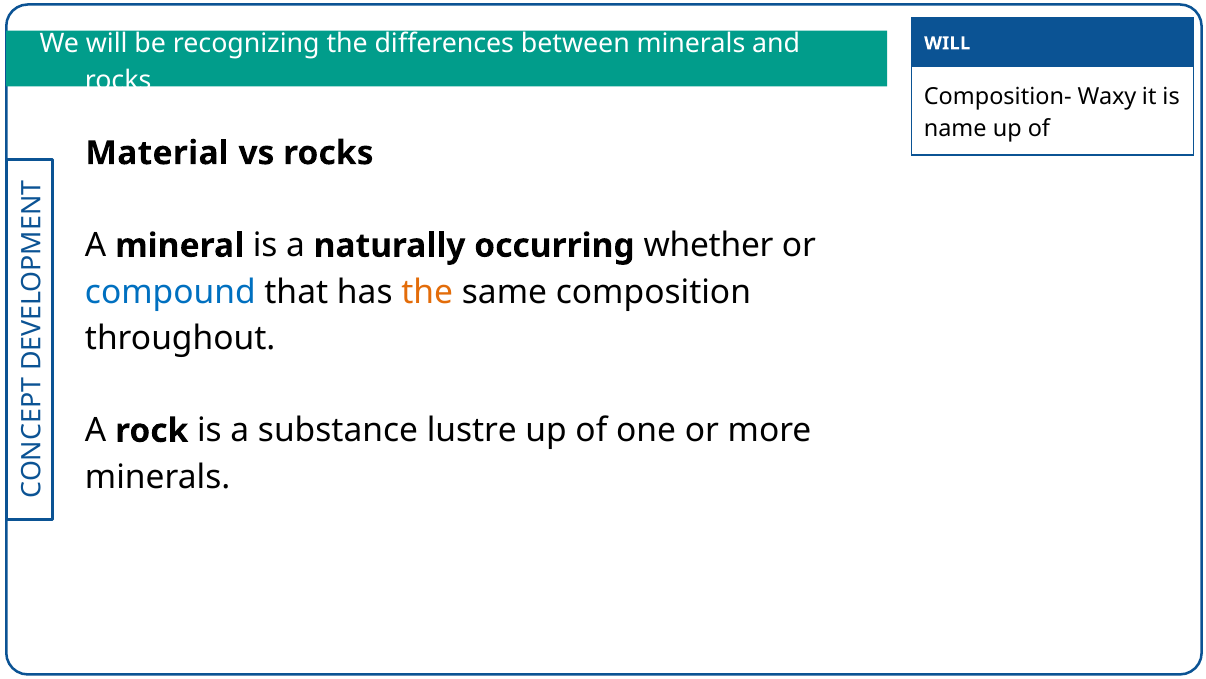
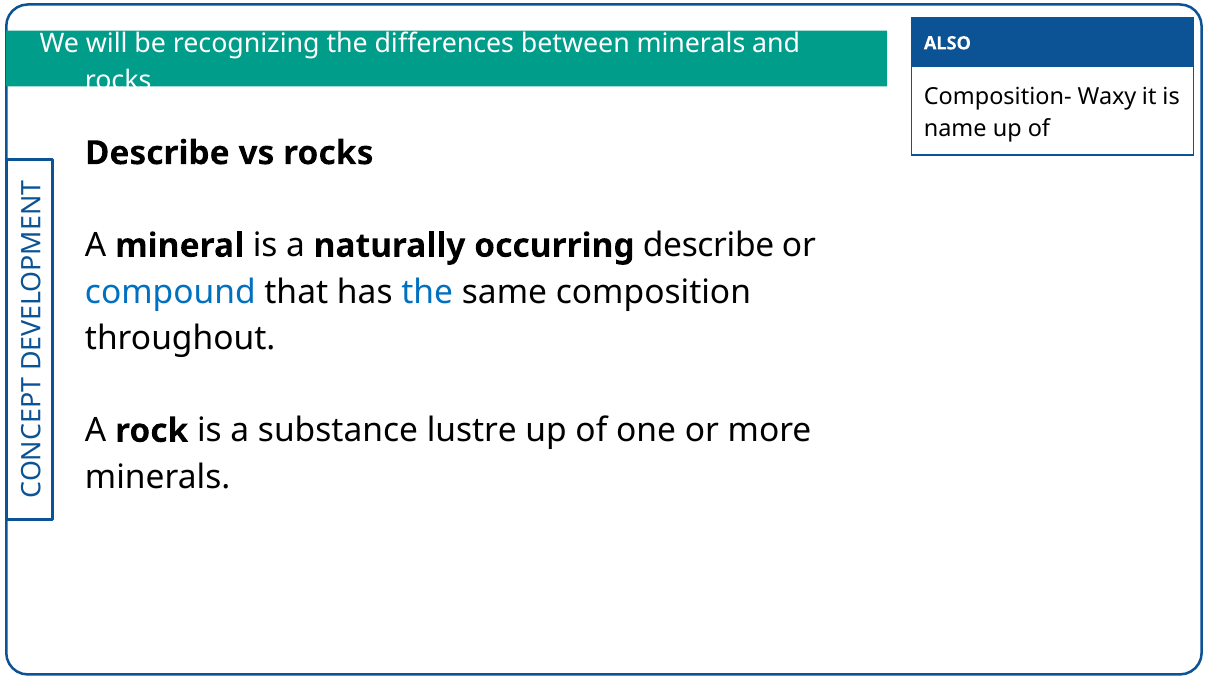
WILL at (947, 43): WILL -> ALSO
Material at (157, 153): Material -> Describe
occurring whether: whether -> describe
the at (427, 292) colour: orange -> blue
